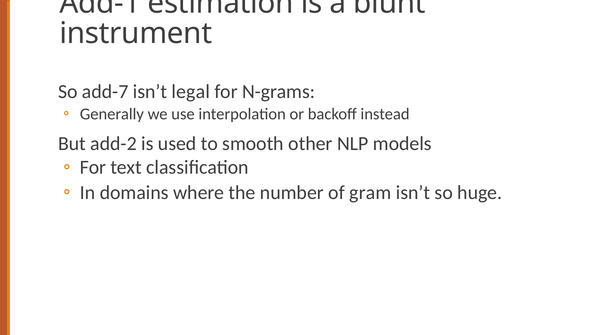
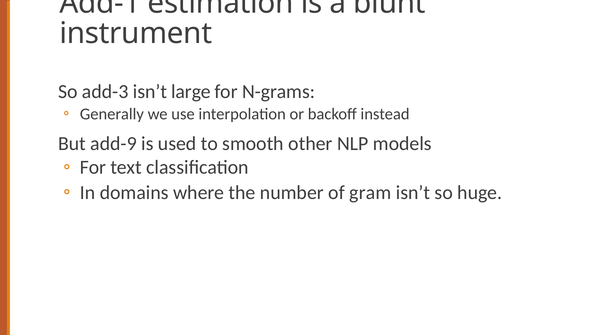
add-7: add-7 -> add-3
legal: legal -> large
add-2: add-2 -> add-9
